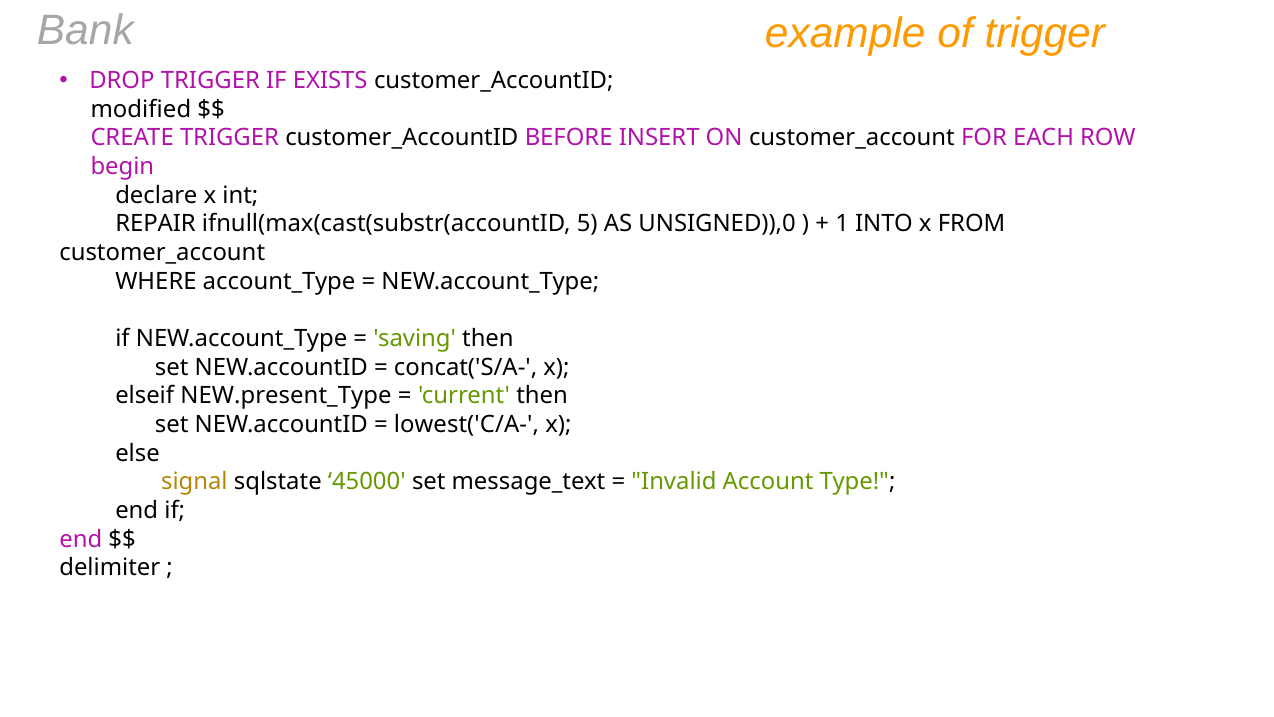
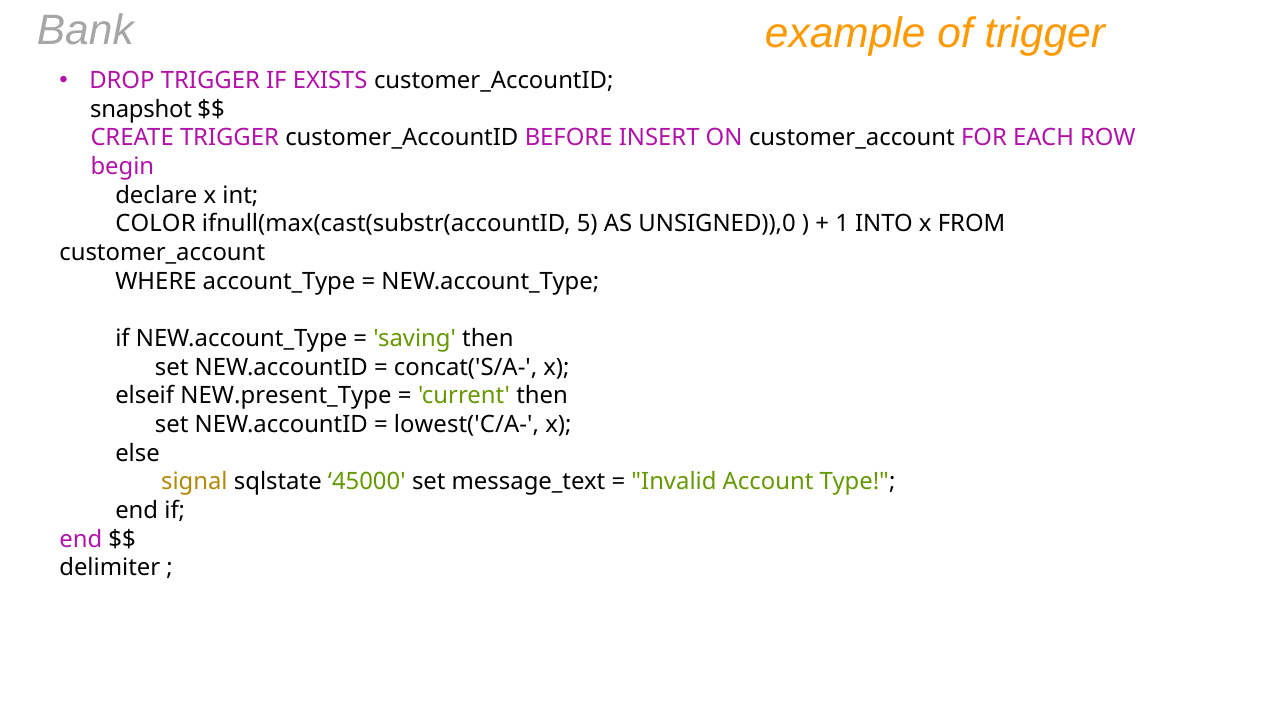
modified: modified -> snapshot
REPAIR: REPAIR -> COLOR
